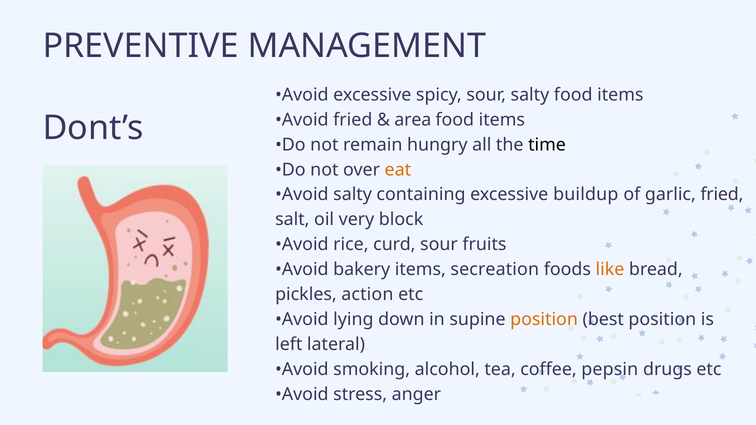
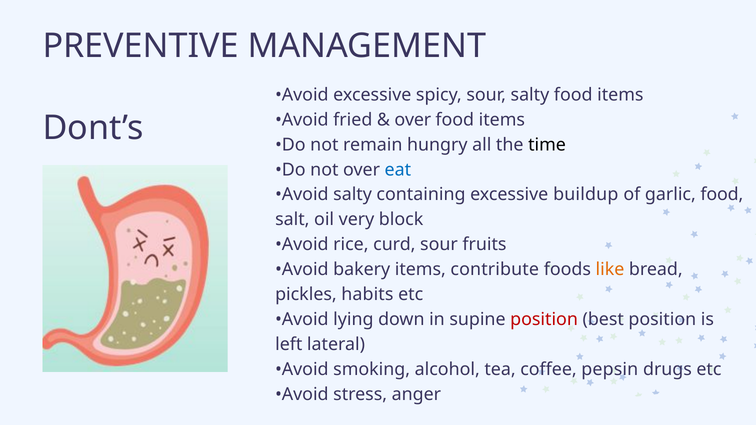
area at (413, 120): area -> over
eat colour: orange -> blue
garlic fried: fried -> food
secreation: secreation -> contribute
action: action -> habits
position at (544, 320) colour: orange -> red
